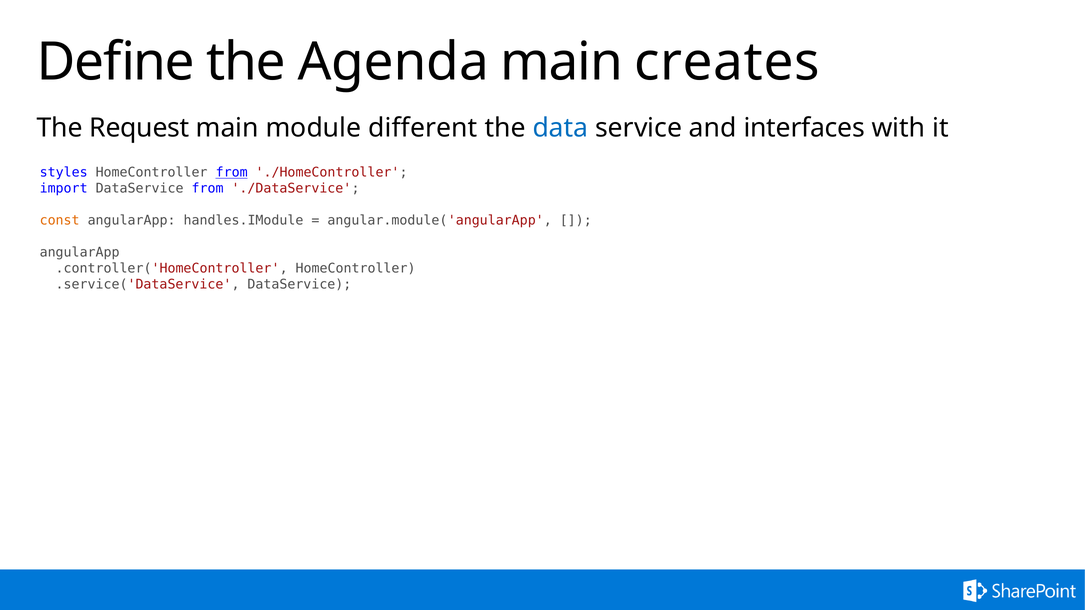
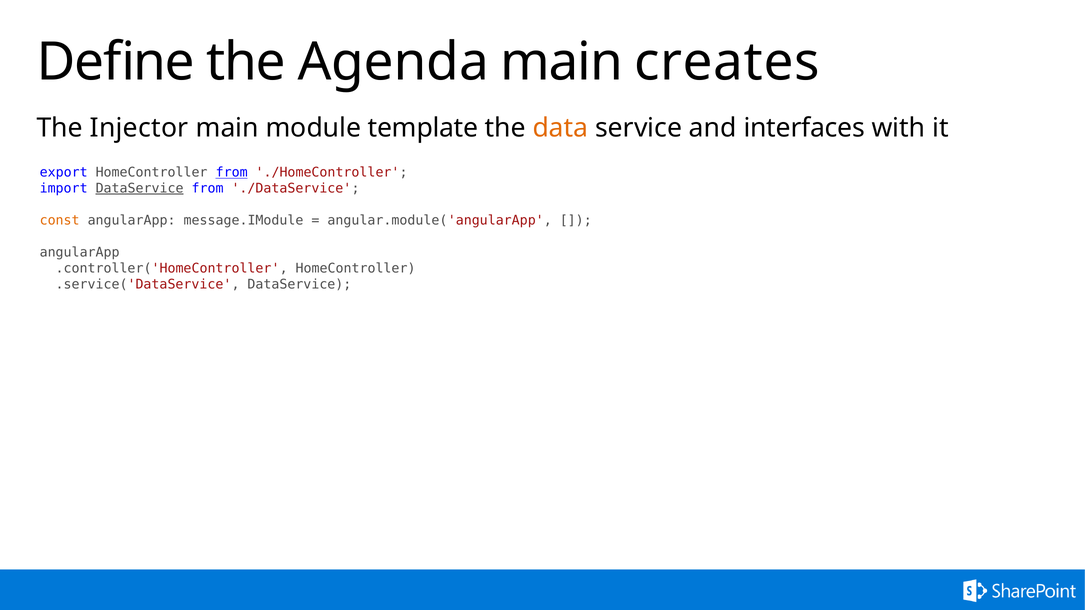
Request: Request -> Injector
different: different -> template
data colour: blue -> orange
styles: styles -> export
DataService at (140, 188) underline: none -> present
handles.IModule: handles.IModule -> message.IModule
